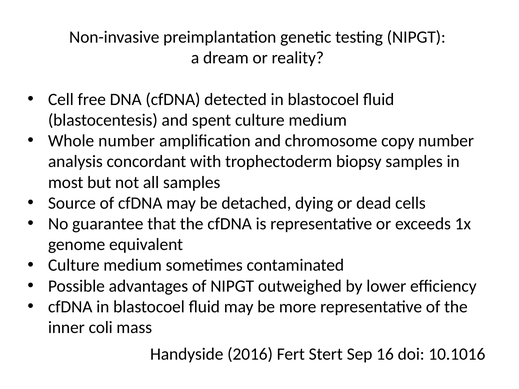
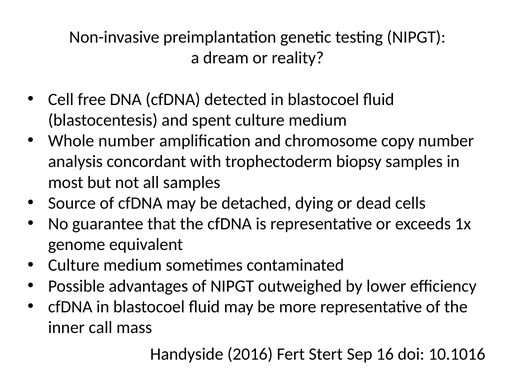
coli: coli -> call
